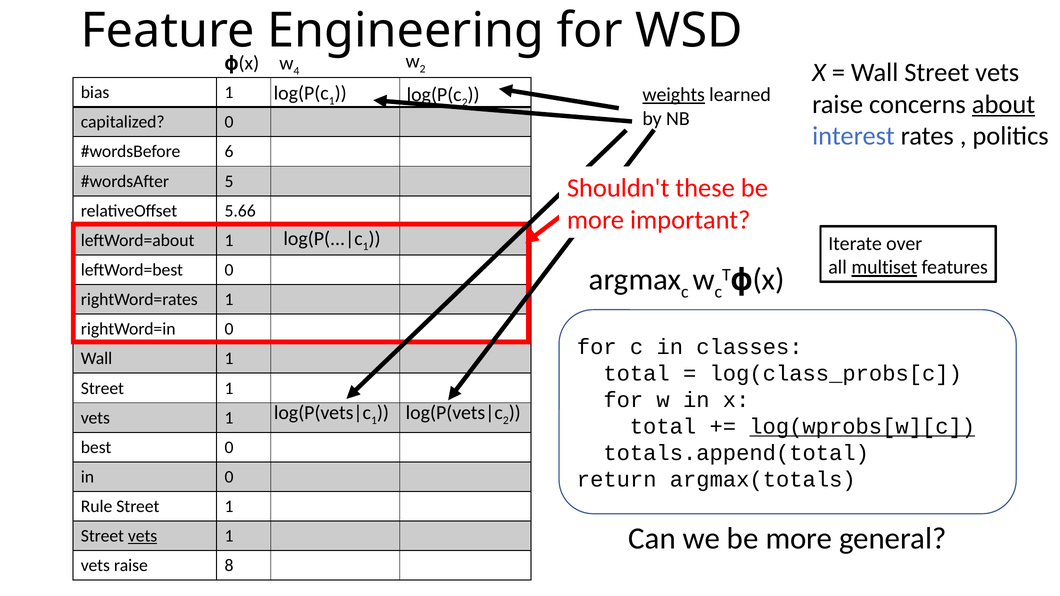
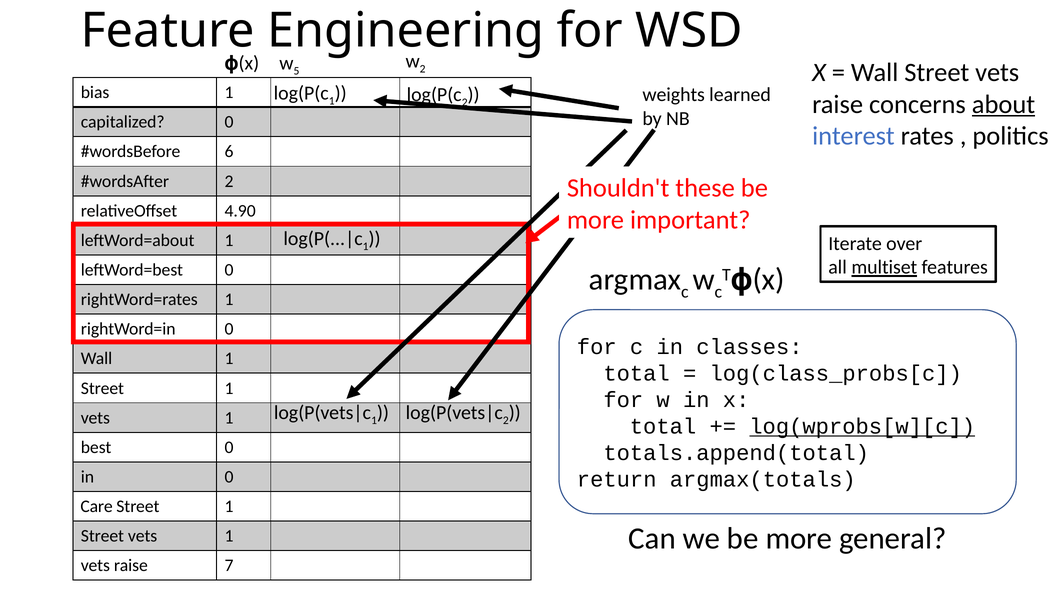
4: 4 -> 5
weights underline: present -> none
5 at (229, 181): 5 -> 2
5.66: 5.66 -> 4.90
Rule: Rule -> Care
vets at (143, 536) underline: present -> none
8: 8 -> 7
